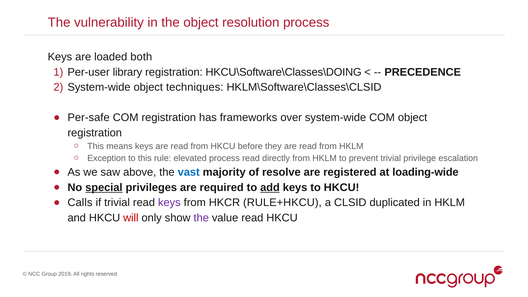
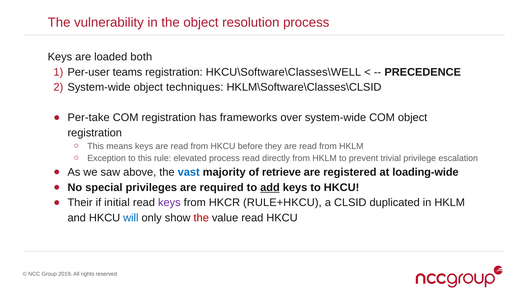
library: library -> teams
HKCU\Software\Classes\DOING: HKCU\Software\Classes\DOING -> HKCU\Software\Classes\WELL
Per-safe: Per-safe -> Per-take
resolve: resolve -> retrieve
special underline: present -> none
Calls: Calls -> Their
if trivial: trivial -> initial
will colour: red -> blue
the at (201, 218) colour: purple -> red
